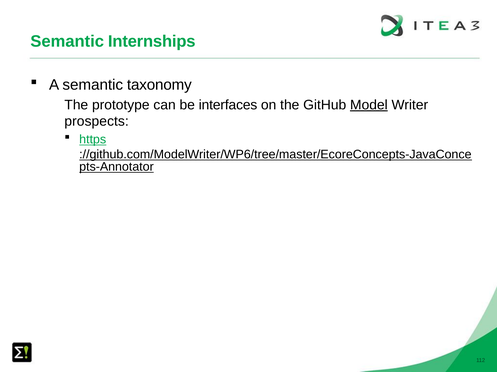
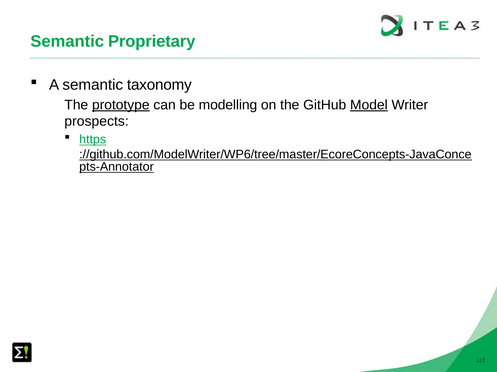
Internships: Internships -> Proprietary
prototype underline: none -> present
interfaces: interfaces -> modelling
